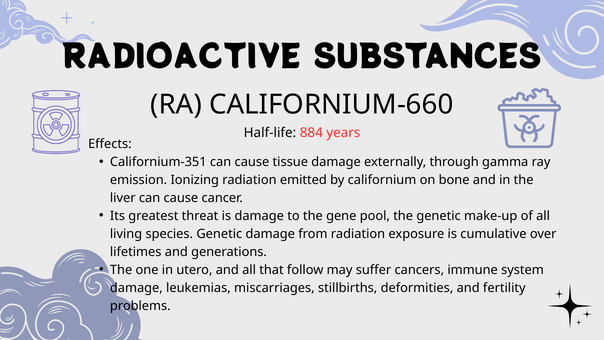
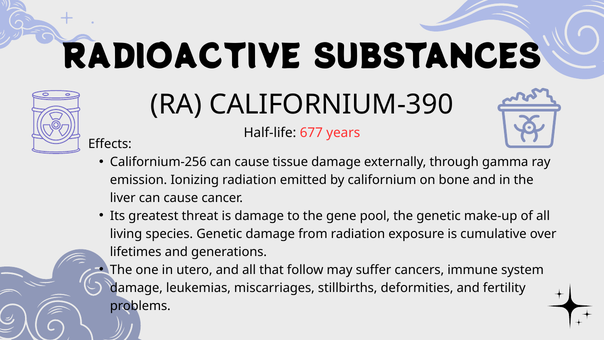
CALIFORNIUM-660: CALIFORNIUM-660 -> CALIFORNIUM-390
884: 884 -> 677
Californium-351: Californium-351 -> Californium-256
